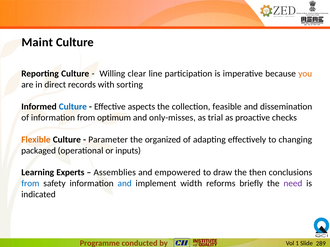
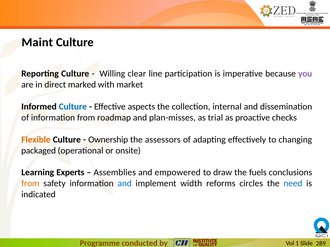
you colour: orange -> purple
records: records -> marked
sorting: sorting -> market
feasible: feasible -> internal
optimum: optimum -> roadmap
only-misses: only-misses -> plan-misses
Parameter: Parameter -> Ownership
organized: organized -> assessors
inputs: inputs -> onsite
then: then -> fuels
from at (30, 184) colour: blue -> orange
briefly: briefly -> circles
need colour: purple -> blue
